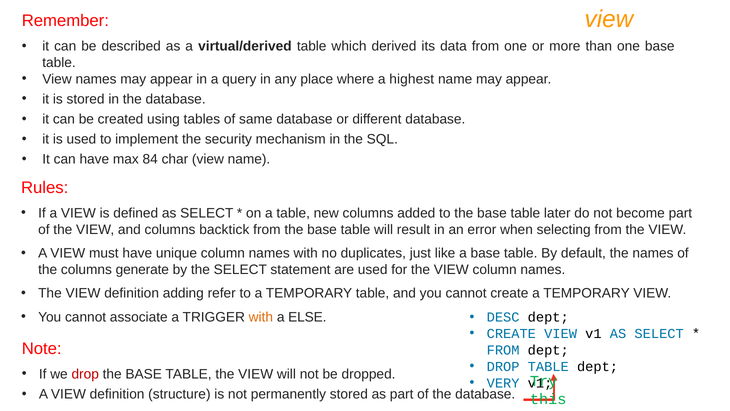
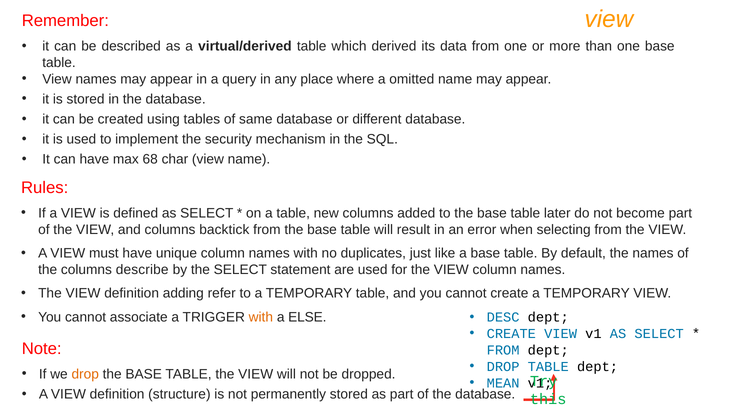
highest: highest -> omitted
84: 84 -> 68
generate: generate -> describe
drop at (85, 374) colour: red -> orange
VERY: VERY -> MEAN
